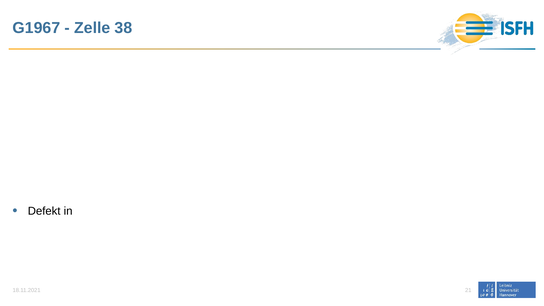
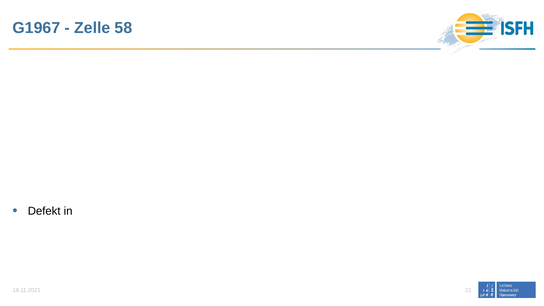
38: 38 -> 58
